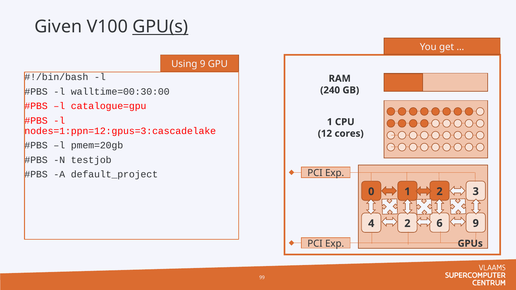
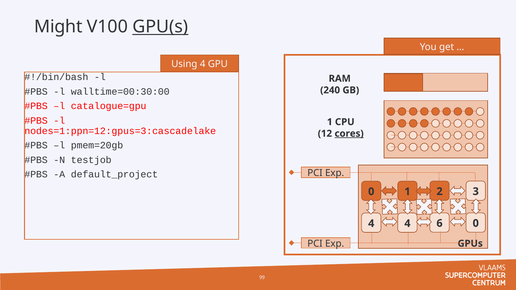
Given: Given -> Might
Using 9: 9 -> 4
cores underline: none -> present
6 9: 9 -> 0
4 2: 2 -> 4
